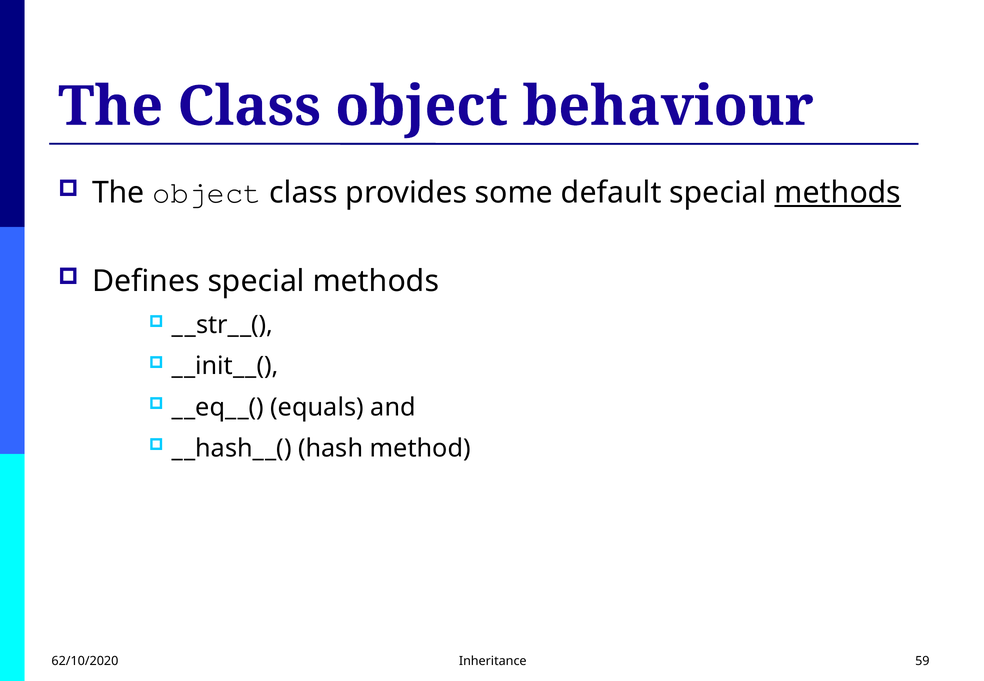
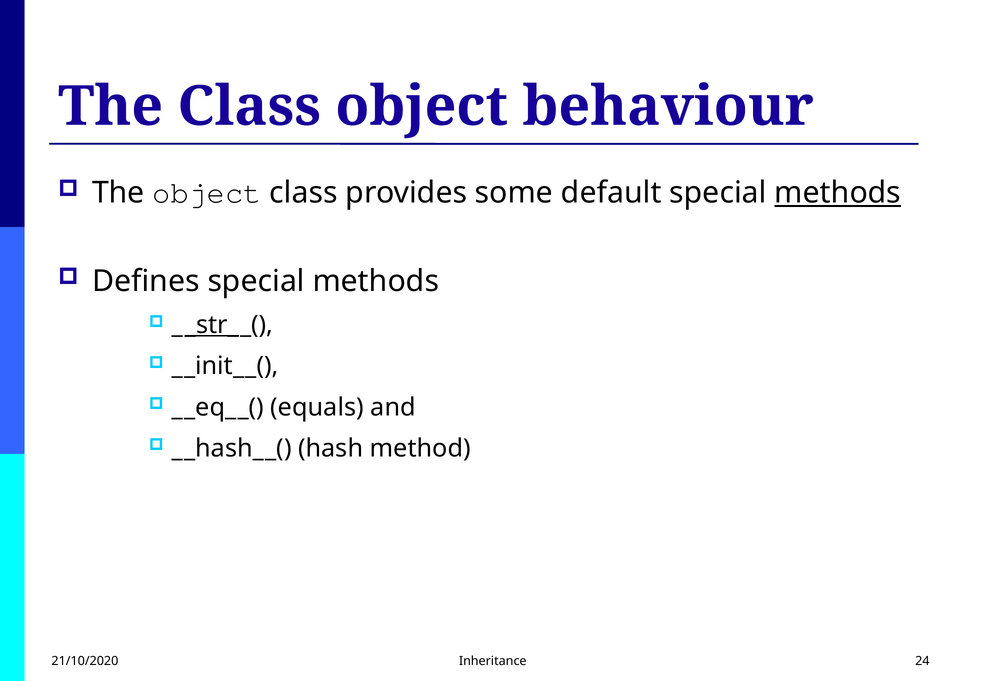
_str_ underline: none -> present
62/10/2020: 62/10/2020 -> 21/10/2020
59: 59 -> 24
